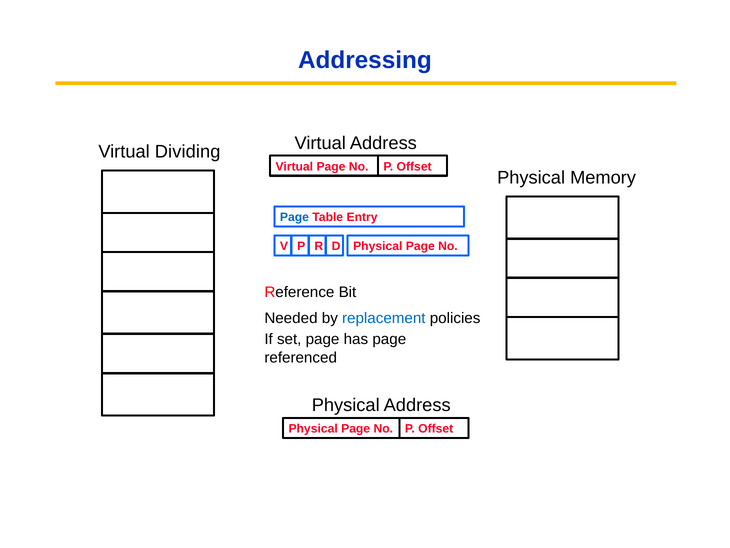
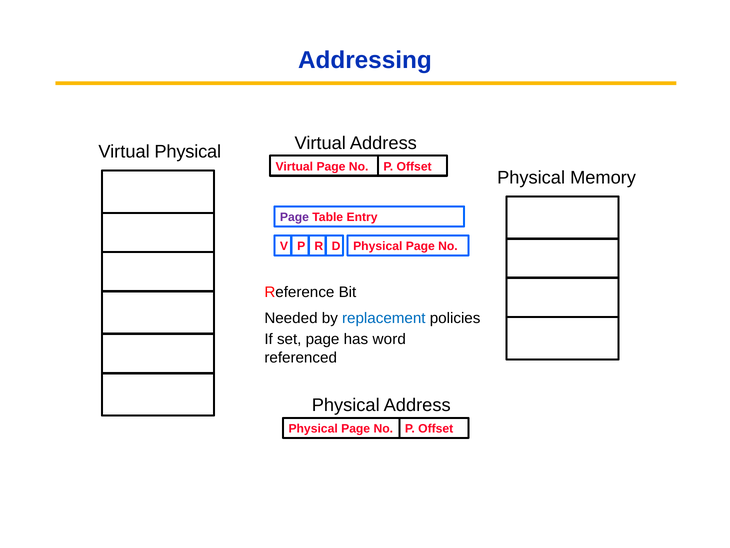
Virtual Dividing: Dividing -> Physical
Page at (294, 217) colour: blue -> purple
has page: page -> word
